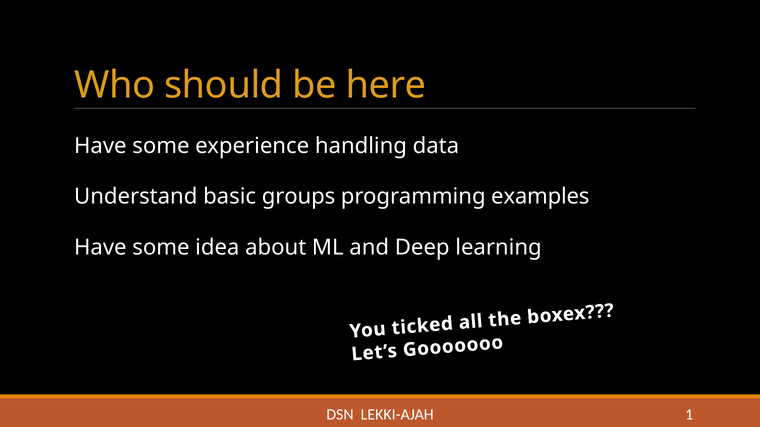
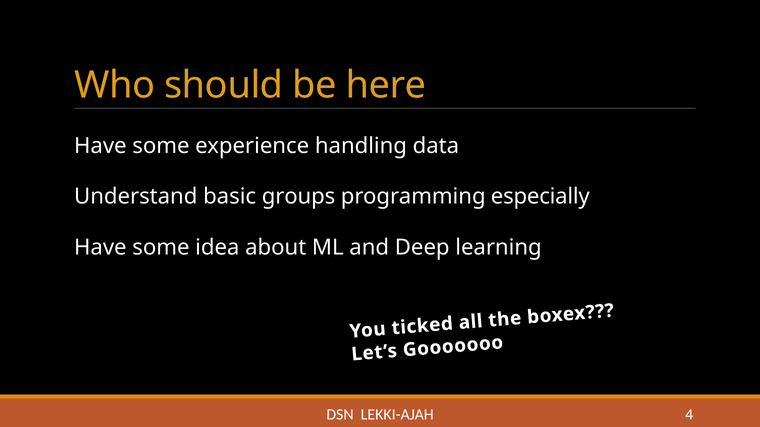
examples: examples -> especially
1: 1 -> 4
